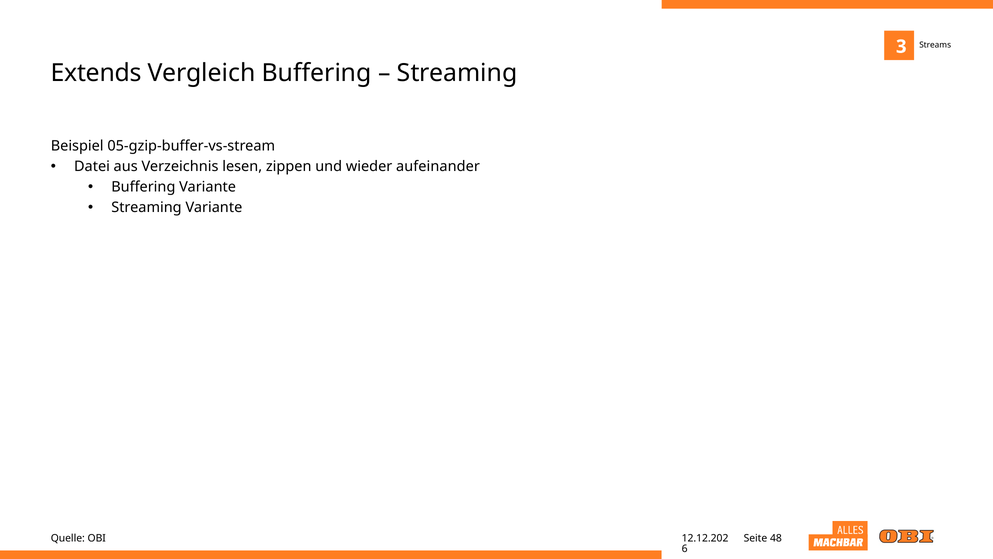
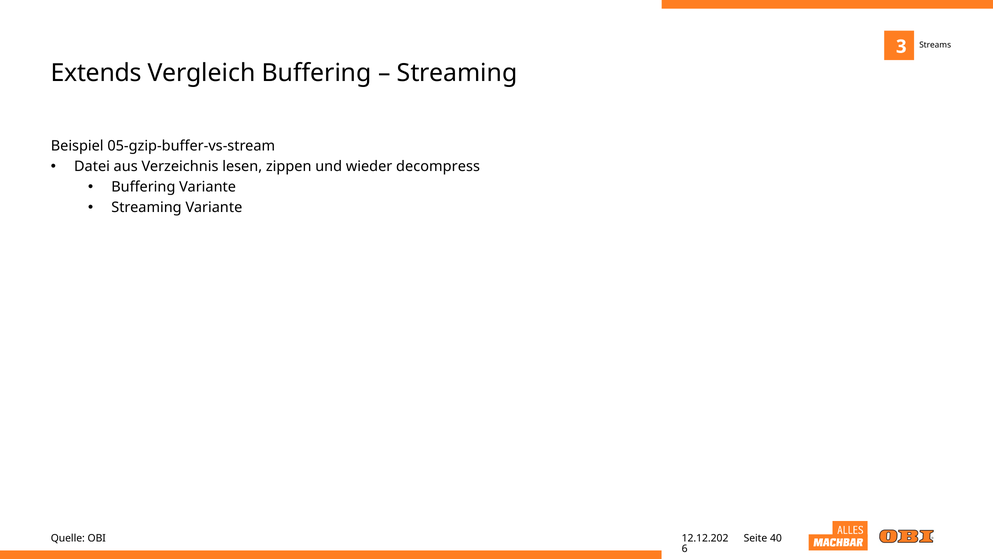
aufeinander: aufeinander -> decompress
48: 48 -> 40
